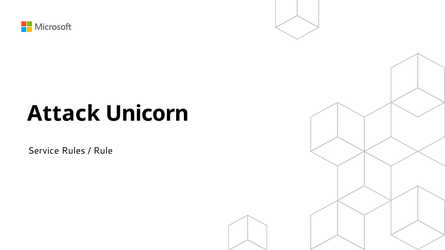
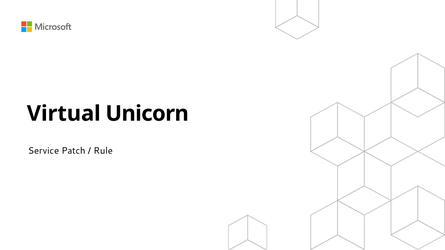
Attack: Attack -> Virtual
Rules: Rules -> Patch
